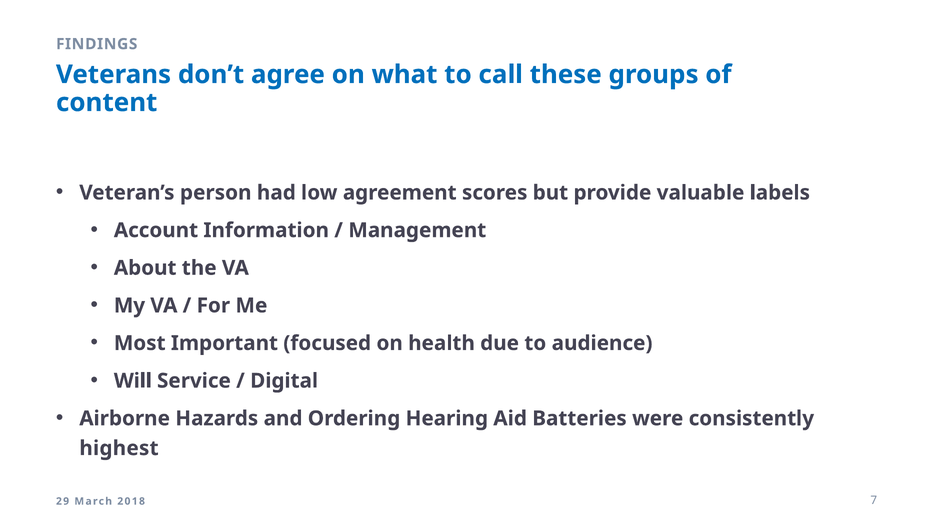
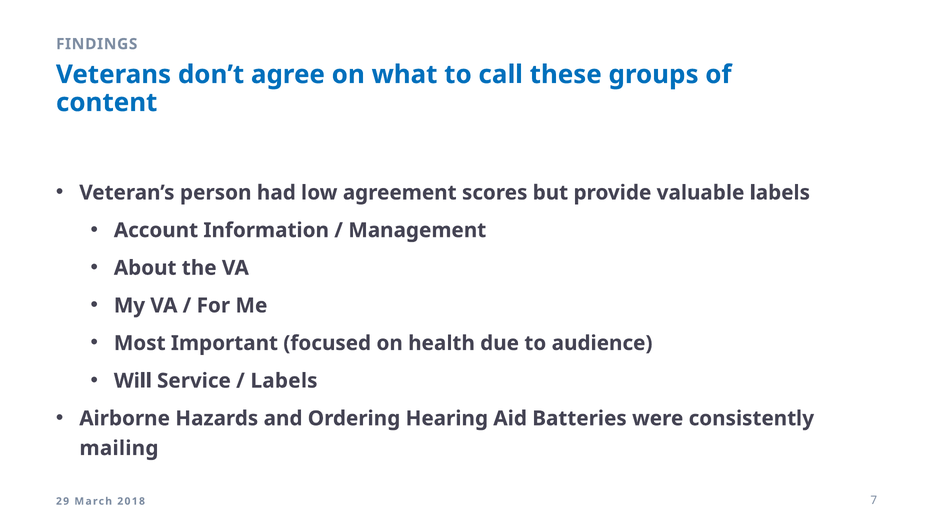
Digital at (284, 381): Digital -> Labels
highest: highest -> mailing
